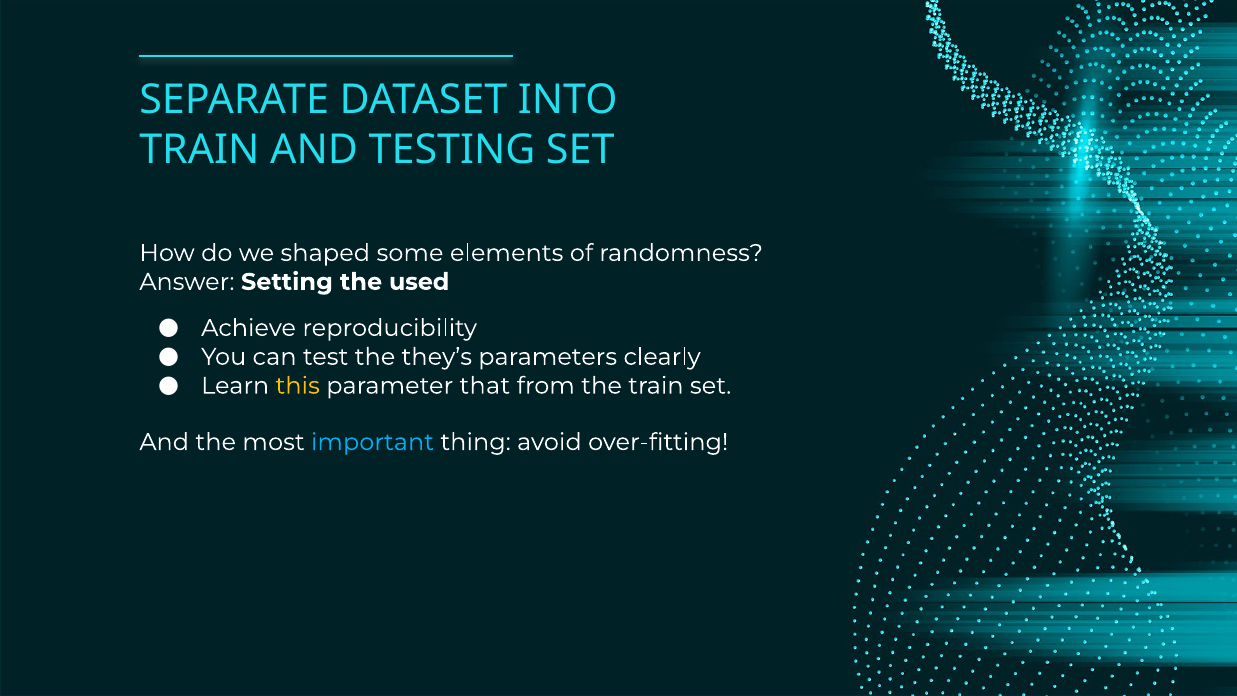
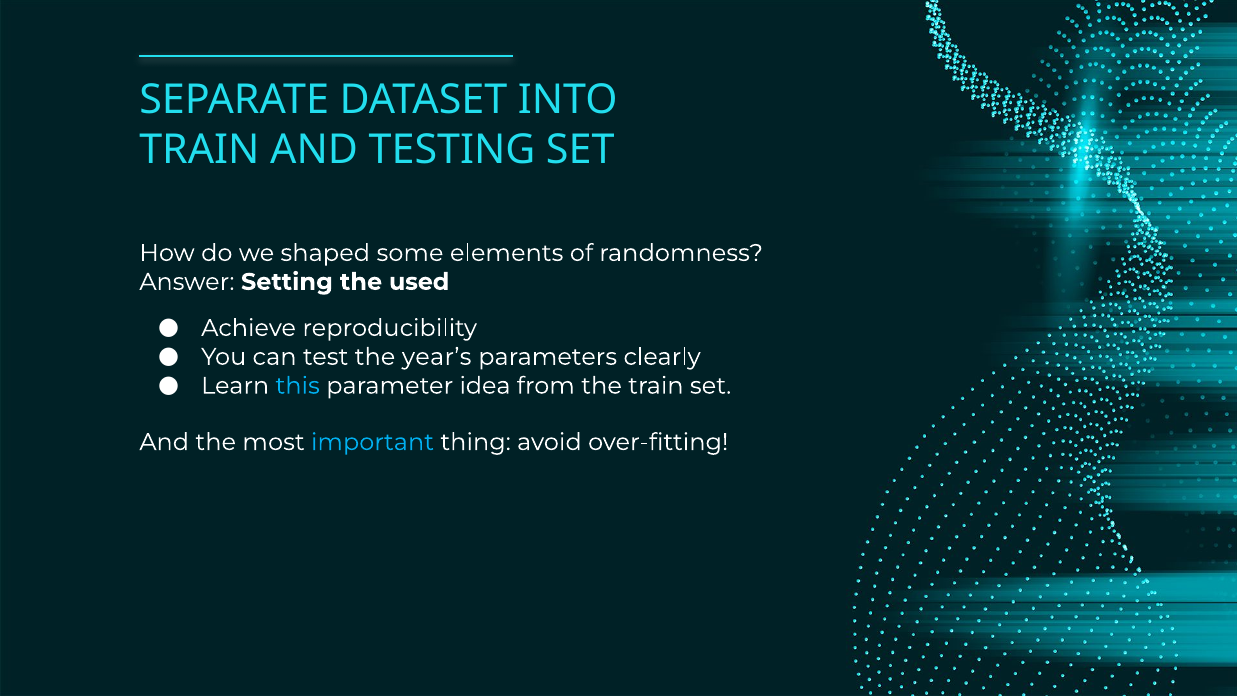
they’s: they’s -> year’s
this colour: yellow -> light blue
that: that -> idea
